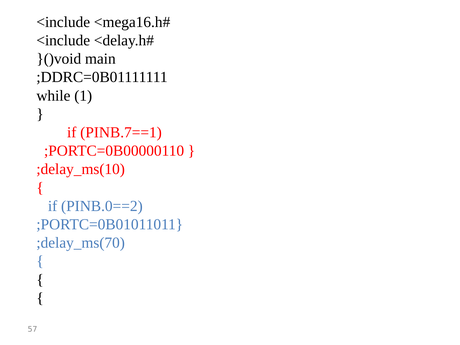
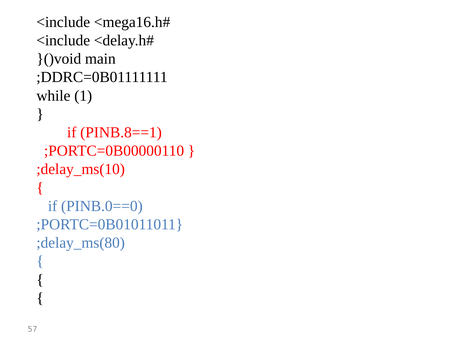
PINB.7==1: PINB.7==1 -> PINB.8==1
PINB.0==2: PINB.0==2 -> PINB.0==0
delay_ms(70: delay_ms(70 -> delay_ms(80
